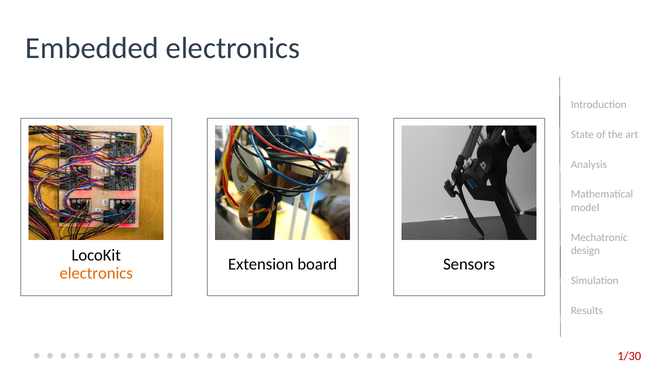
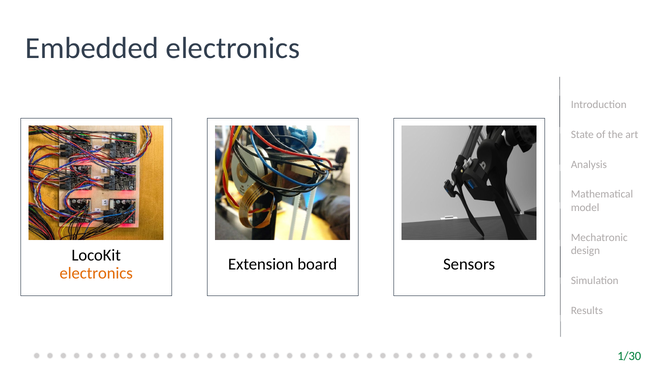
1/30 colour: red -> green
